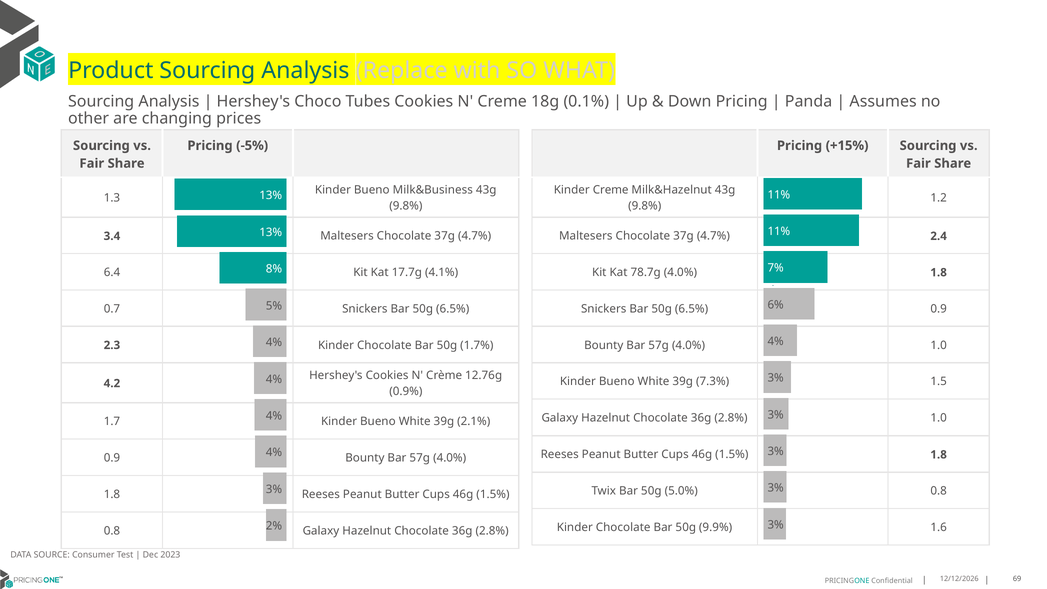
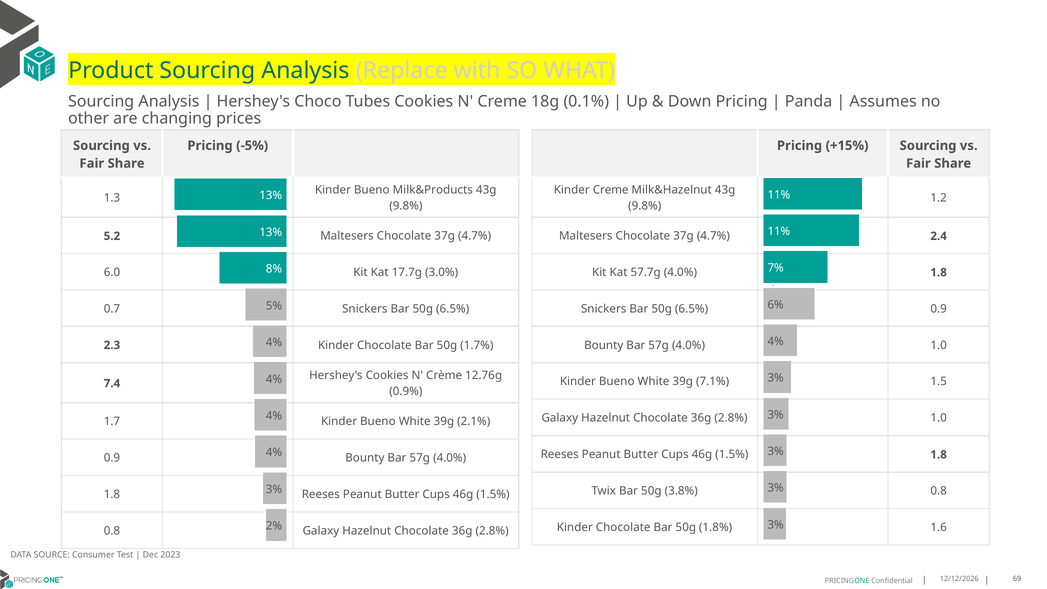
Milk&Business: Milk&Business -> Milk&Products
3.4: 3.4 -> 5.2
6.4: 6.4 -> 6.0
4.1%: 4.1% -> 3.0%
78.7g: 78.7g -> 57.7g
7.3%: 7.3% -> 7.1%
4.2: 4.2 -> 7.4
5.0%: 5.0% -> 3.8%
9.9%: 9.9% -> 1.8%
